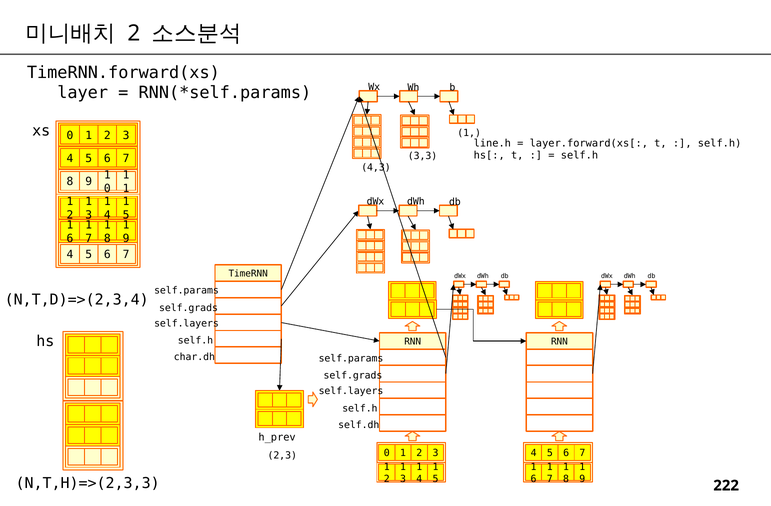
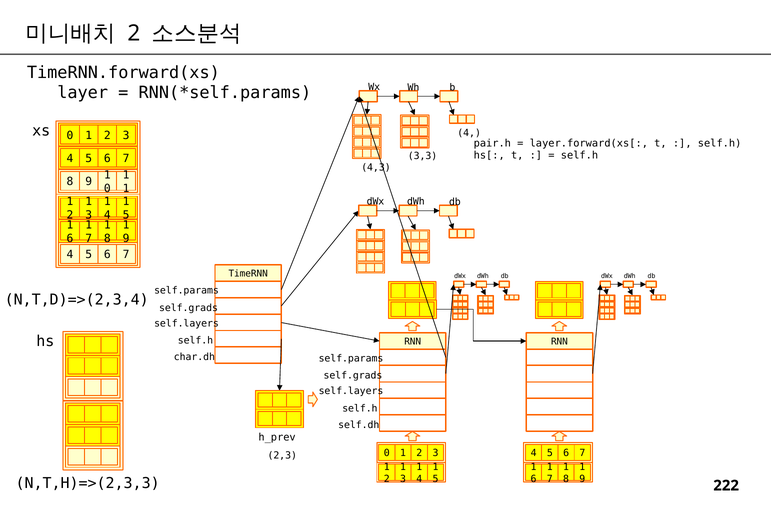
1 at (469, 133): 1 -> 4
line.h: line.h -> pair.h
